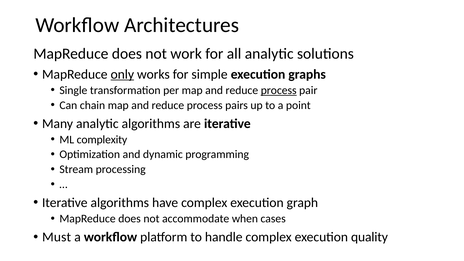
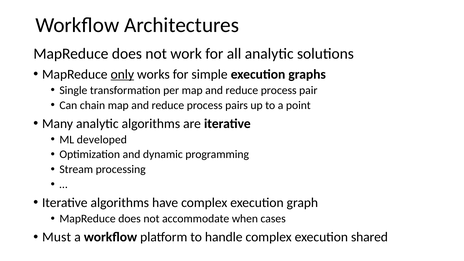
process at (279, 90) underline: present -> none
complexity: complexity -> developed
quality: quality -> shared
